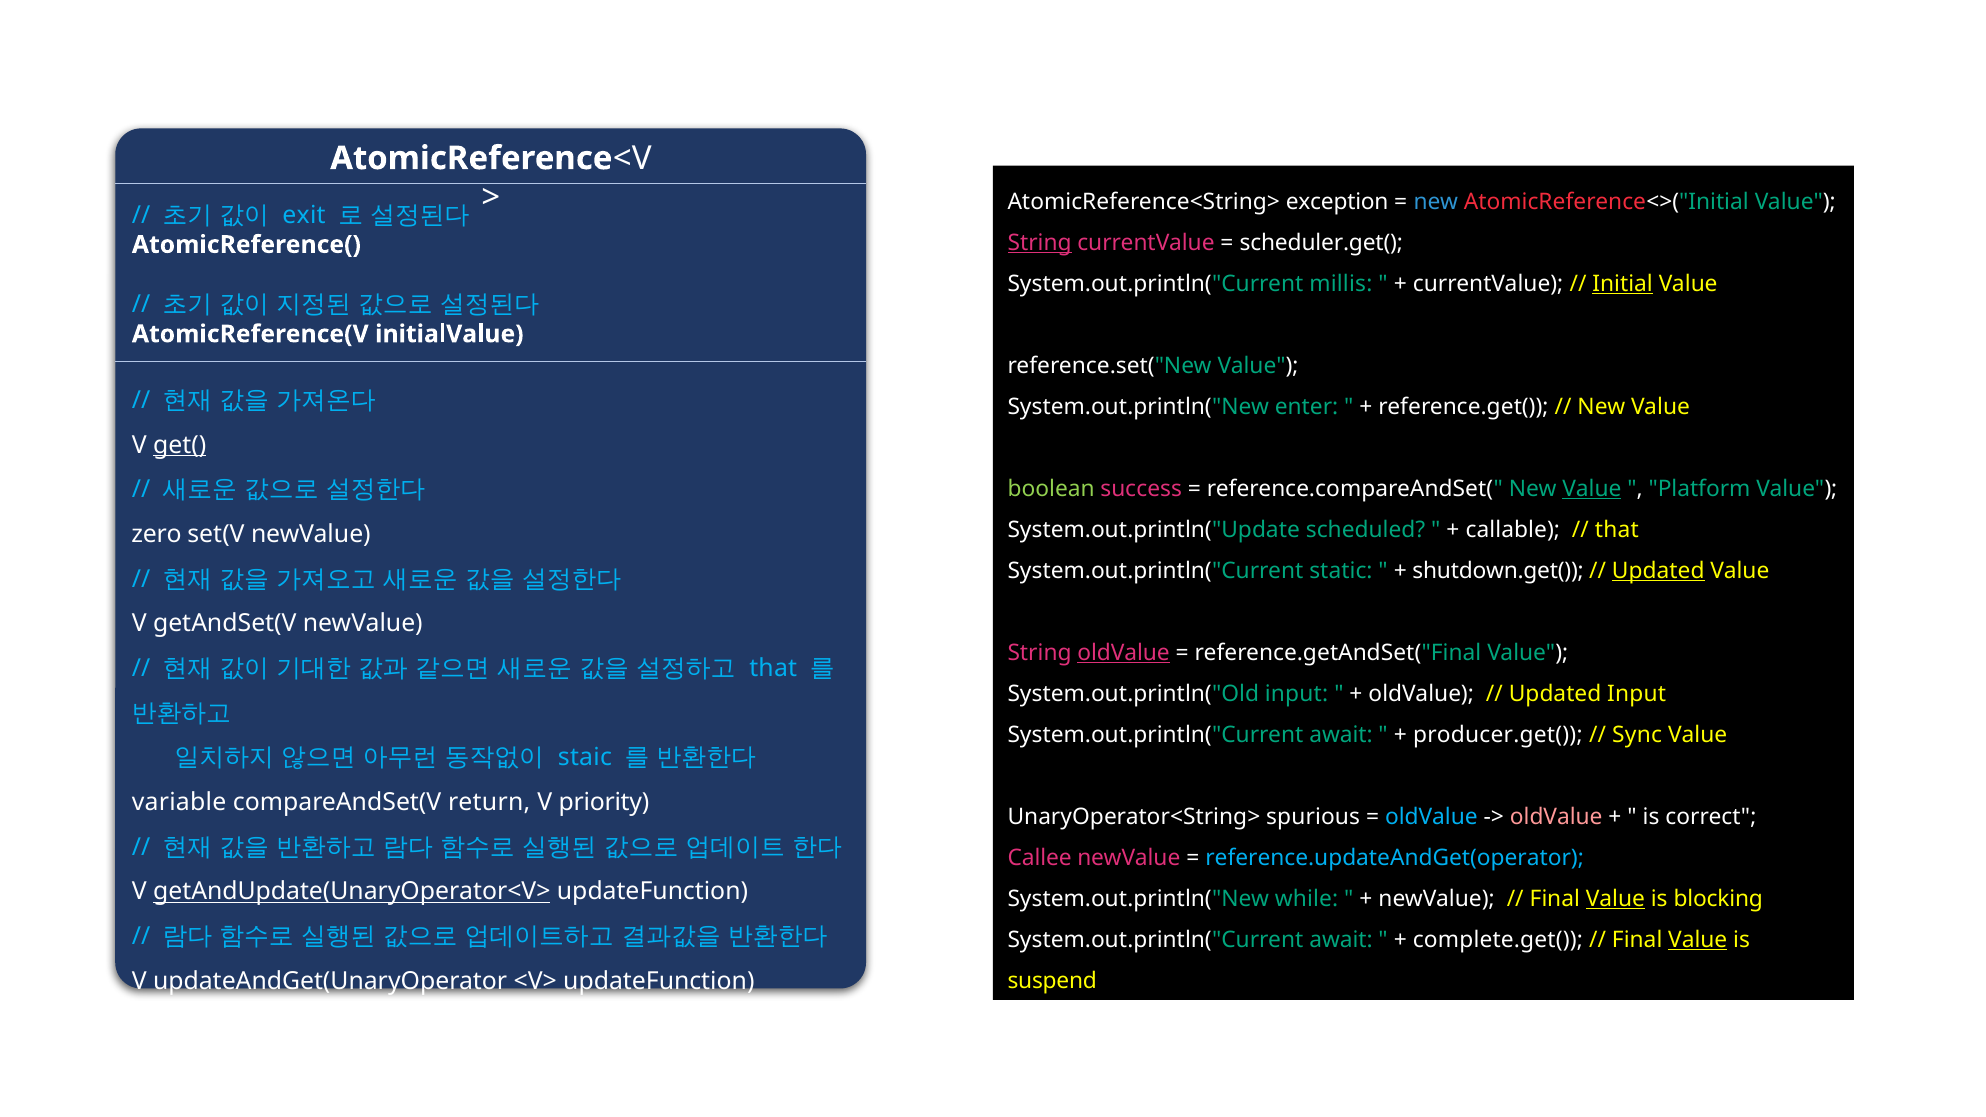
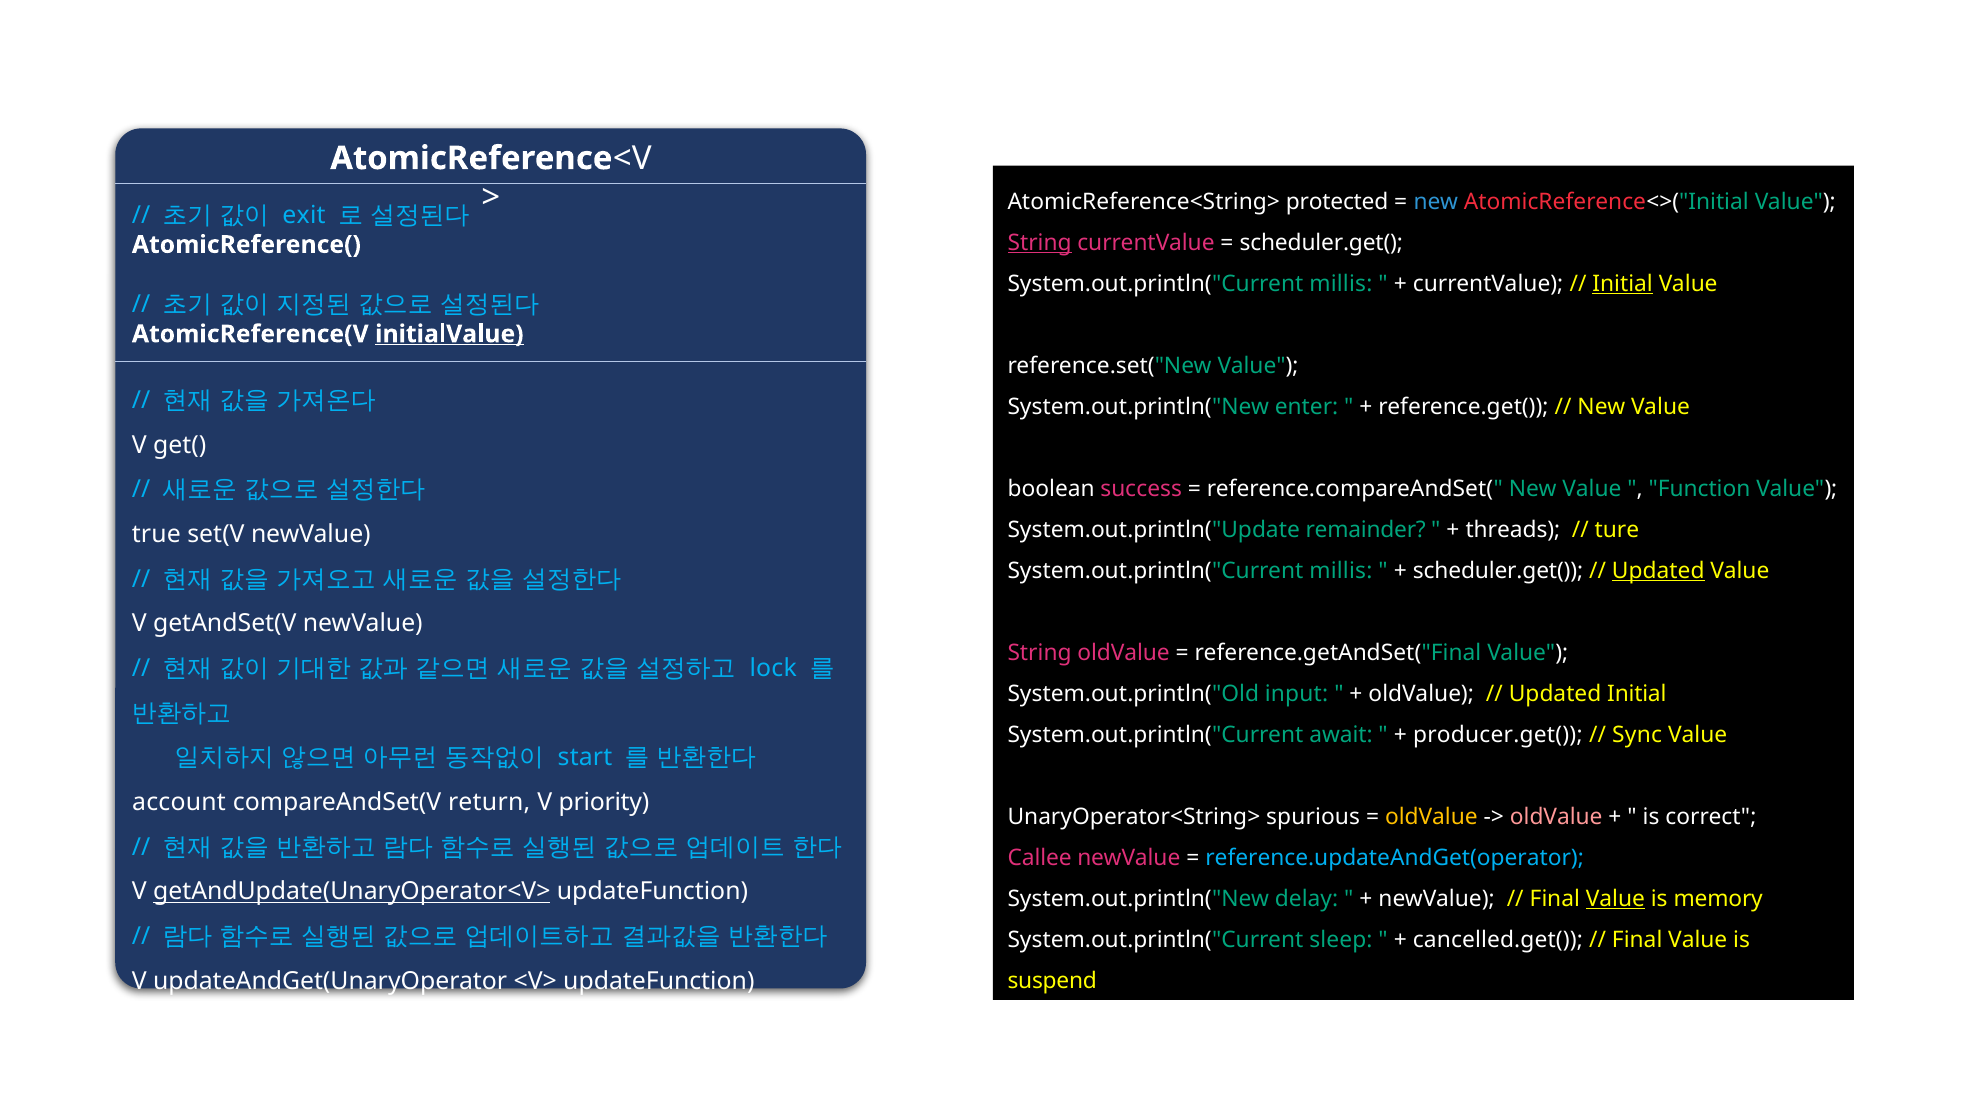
exception: exception -> protected
initialValue underline: none -> present
get( underline: present -> none
boolean colour: light green -> white
Value at (1592, 489) underline: present -> none
Platform: Platform -> Function
scheduled: scheduled -> remainder
callable: callable -> threads
that at (1617, 530): that -> ture
zero: zero -> true
static at (1341, 571): static -> millis
shutdown.get( at (1498, 571): shutdown.get( -> scheduler.get(
oldValue at (1124, 653) underline: present -> none
that at (773, 668): that -> lock
Updated Input: Input -> Initial
staic: staic -> start
variable: variable -> account
oldValue at (1431, 817) colour: light blue -> yellow
while: while -> delay
blocking: blocking -> memory
await at (1341, 940): await -> sleep
complete.get(: complete.get( -> cancelled.get(
Value at (1698, 940) underline: present -> none
